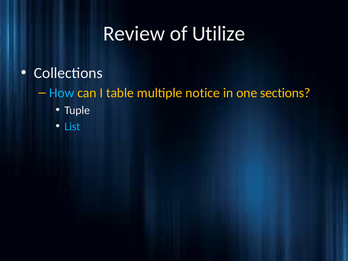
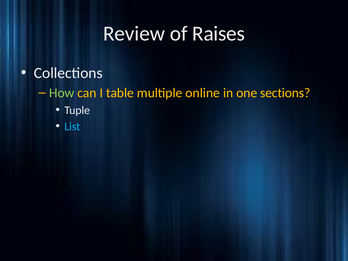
Utilize: Utilize -> Raises
How colour: light blue -> light green
notice: notice -> online
